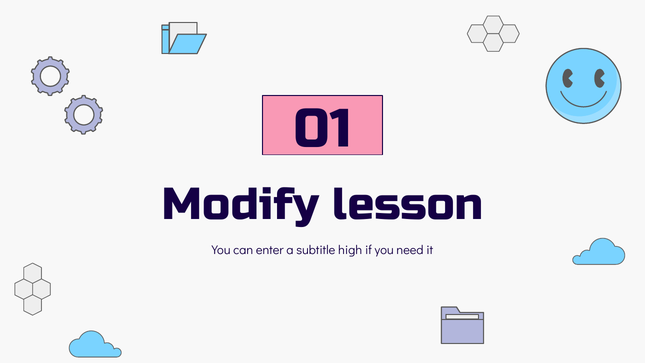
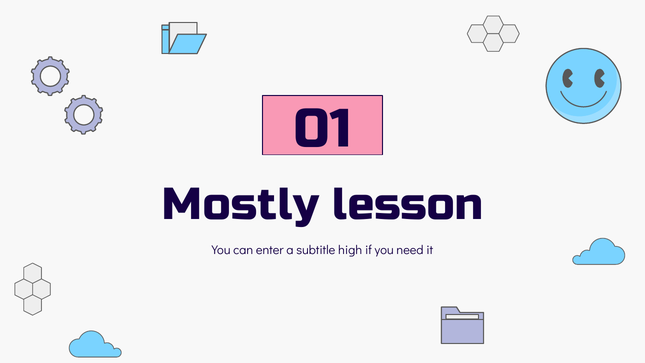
Modify: Modify -> Mostly
